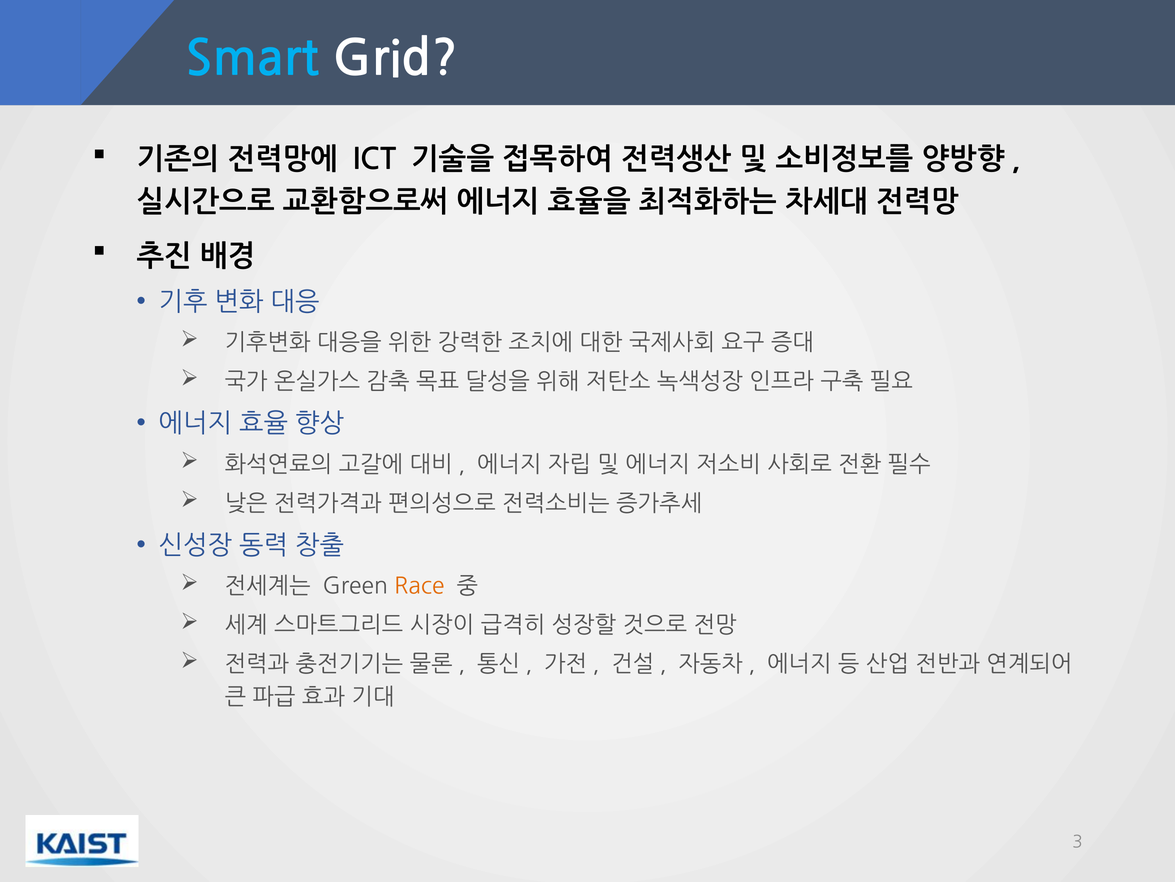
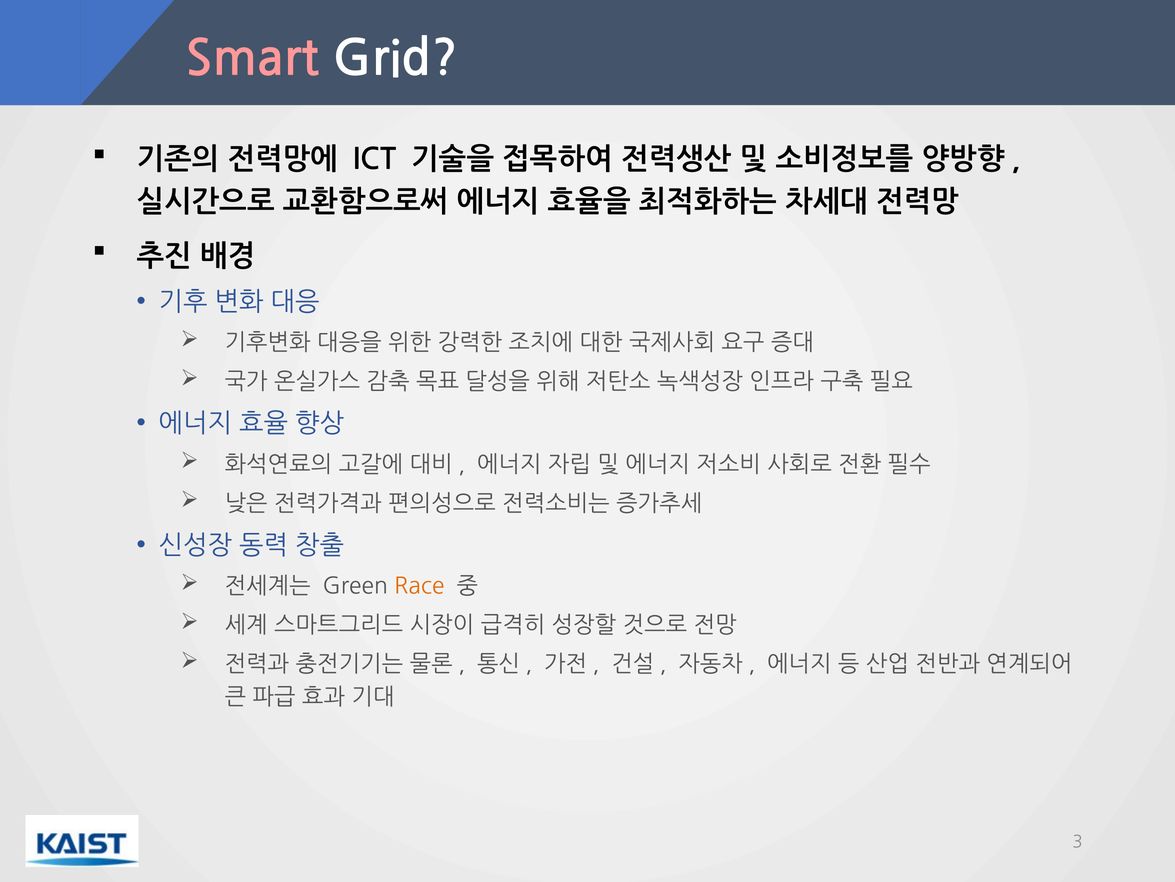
Smart colour: light blue -> pink
